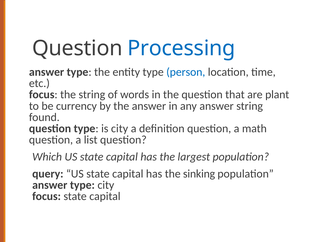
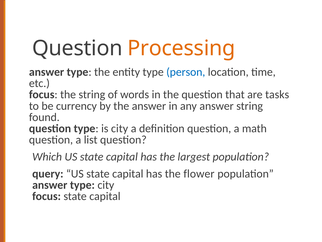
Processing colour: blue -> orange
plant: plant -> tasks
sinking: sinking -> flower
